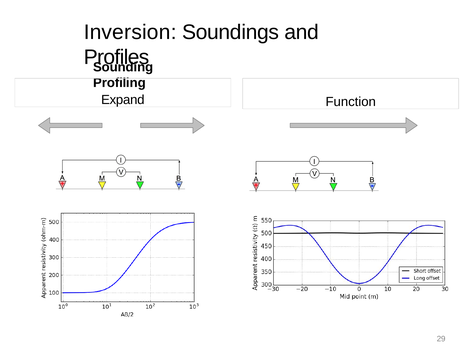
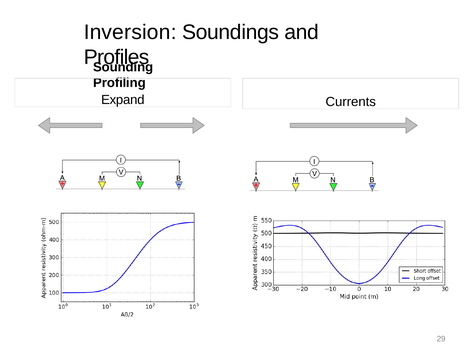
Function: Function -> Currents
